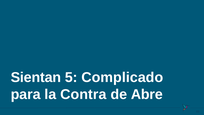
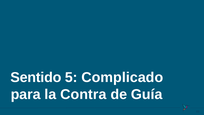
Sientan: Sientan -> Sentido
Abre: Abre -> Guía
